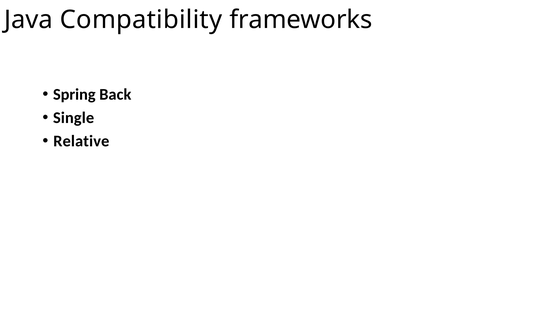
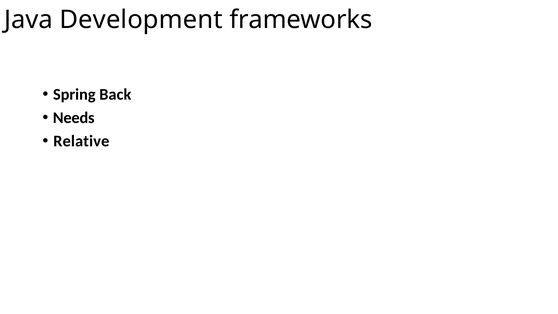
Compatibility: Compatibility -> Development
Single: Single -> Needs
